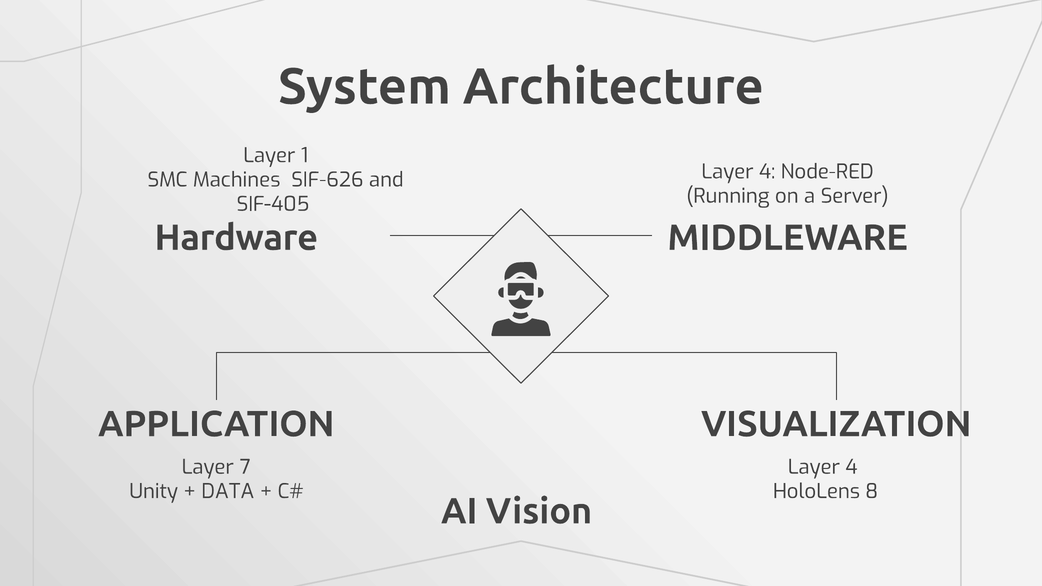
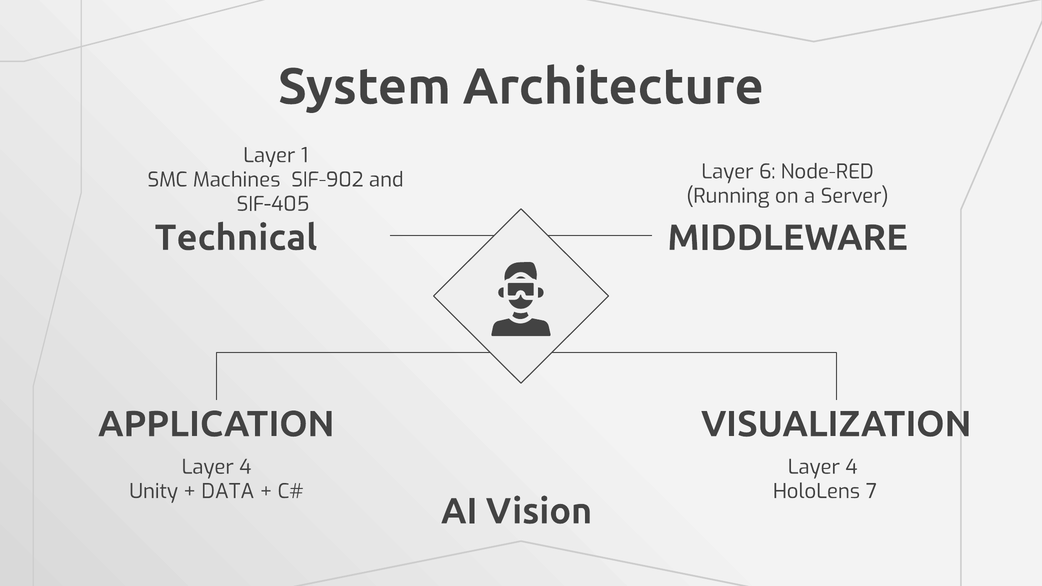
4 at (767, 172): 4 -> 6
SIF-626: SIF-626 -> SIF-902
Hardware: Hardware -> Technical
7 at (245, 467): 7 -> 4
8: 8 -> 7
